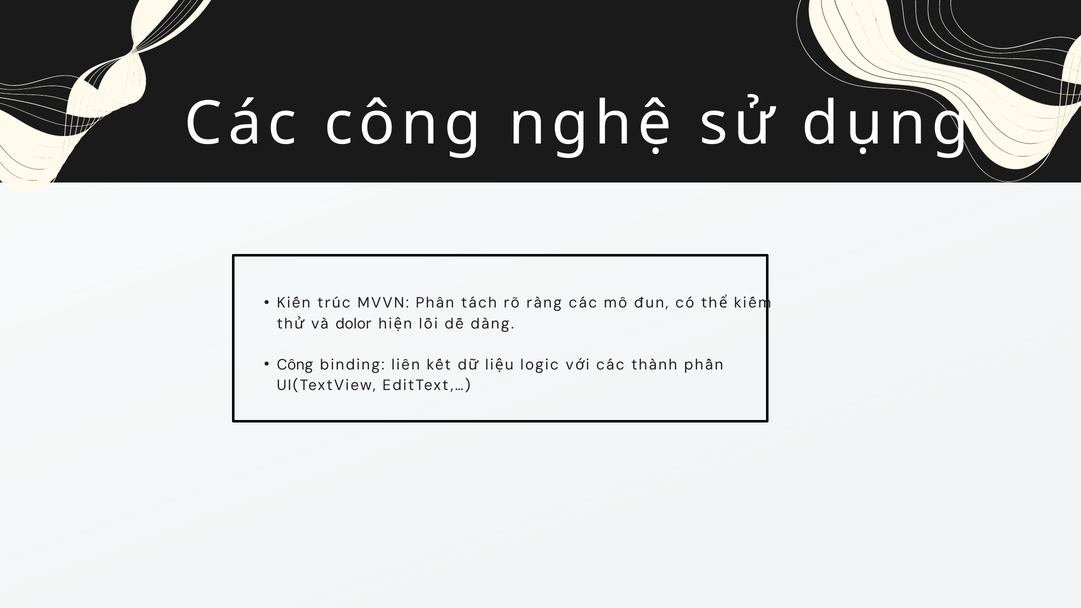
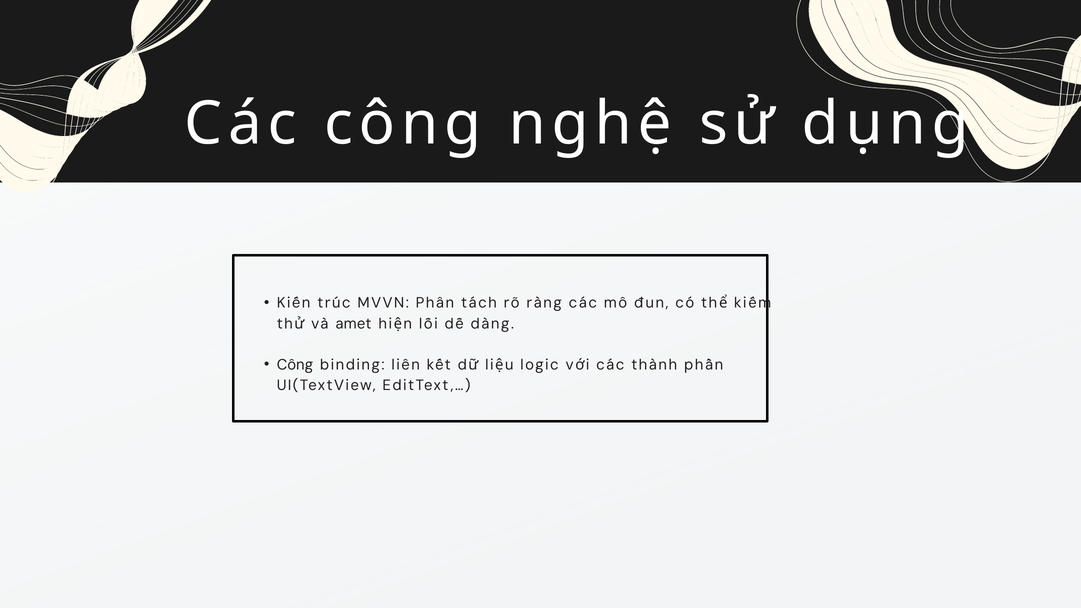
dolor: dolor -> amet
